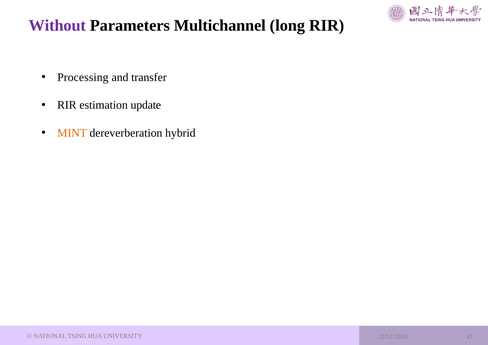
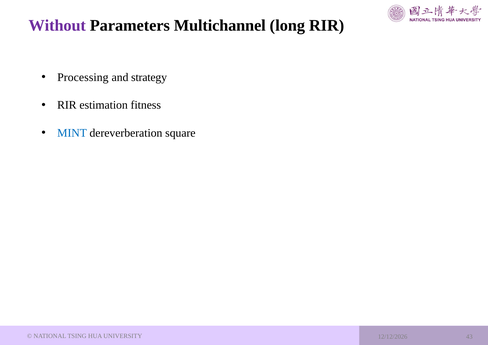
transfer: transfer -> strategy
update: update -> fitness
MINT colour: orange -> blue
hybrid: hybrid -> square
